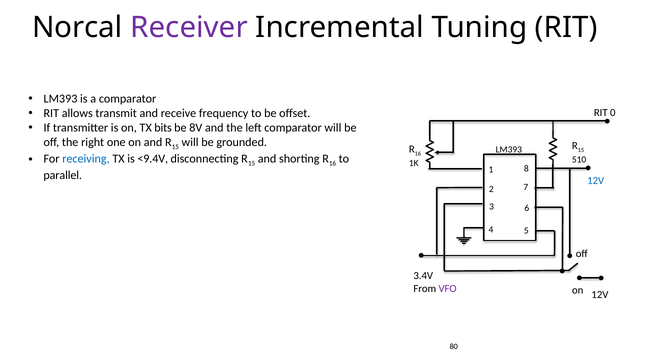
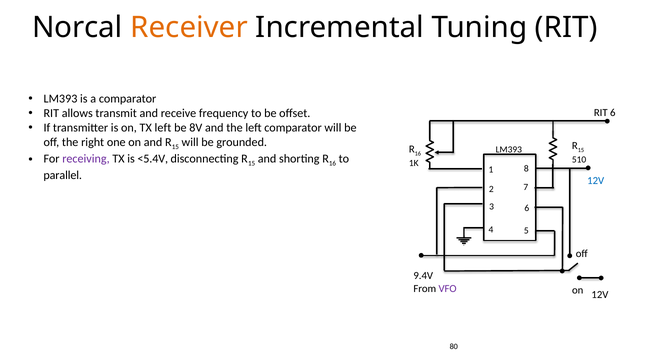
Receiver colour: purple -> orange
RIT 0: 0 -> 6
TX bits: bits -> left
receiving colour: blue -> purple
<9.4V: <9.4V -> <5.4V
3.4V: 3.4V -> 9.4V
